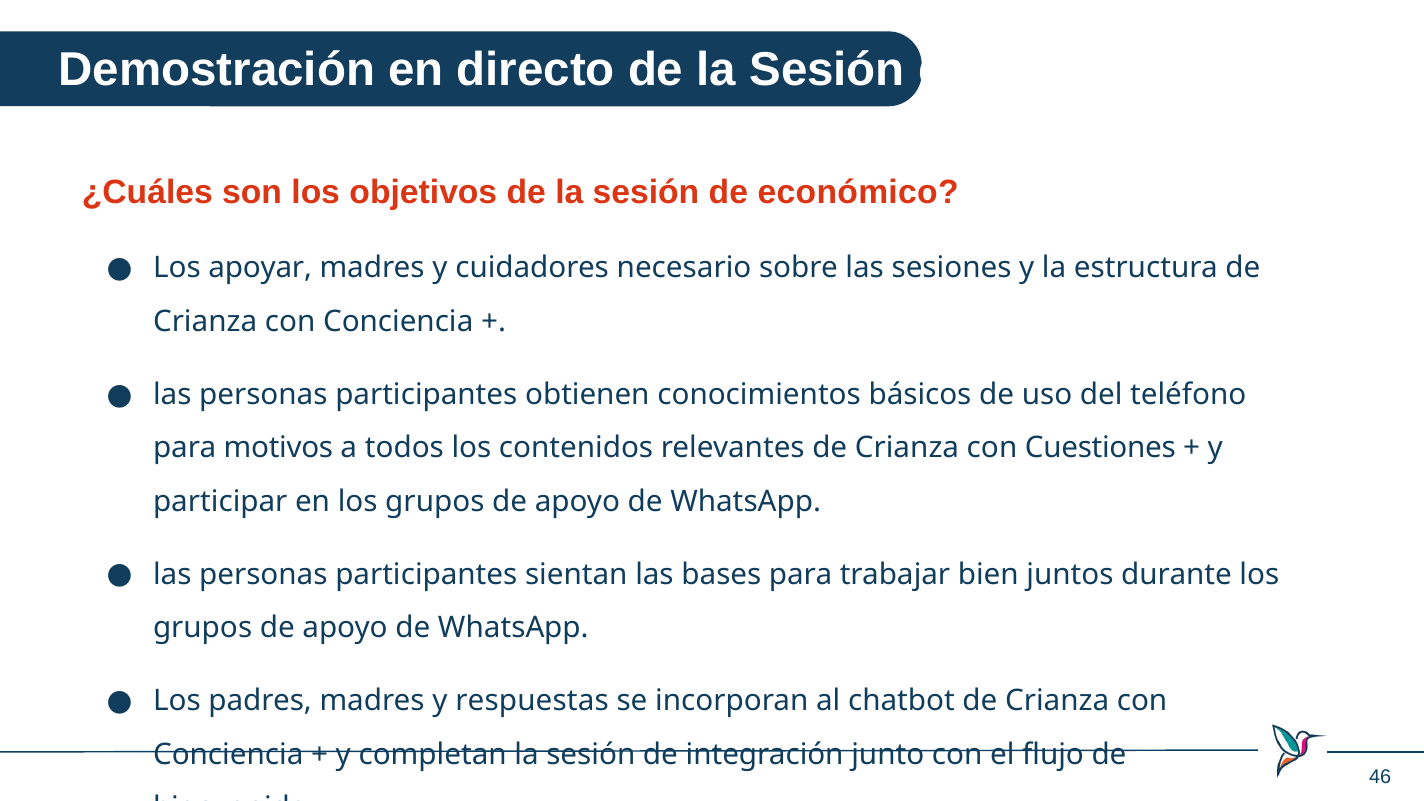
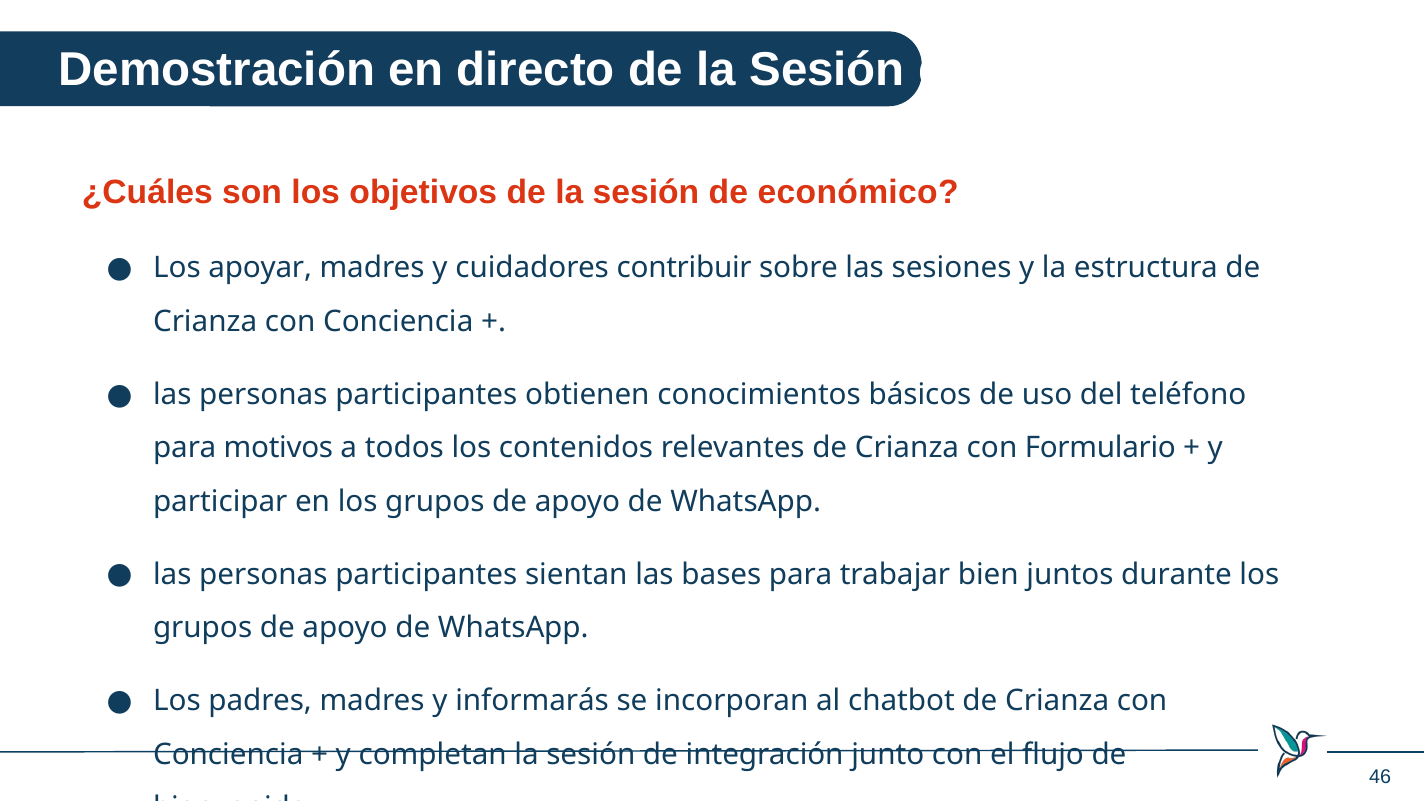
necesario: necesario -> contribuir
Cuestiones: Cuestiones -> Formulario
respuestas: respuestas -> informarás
